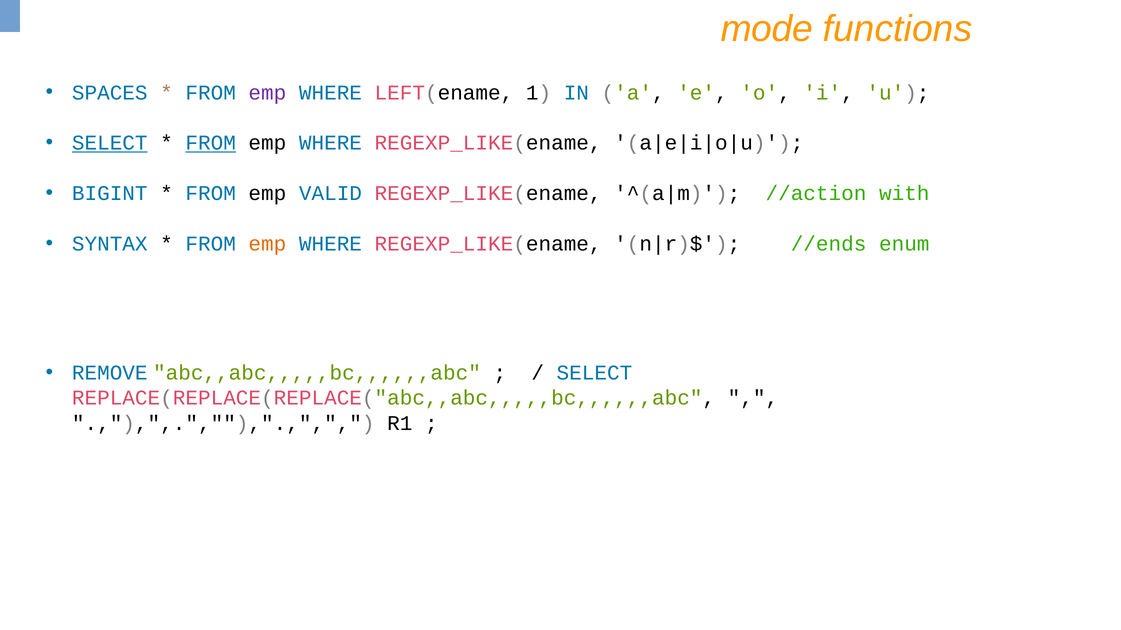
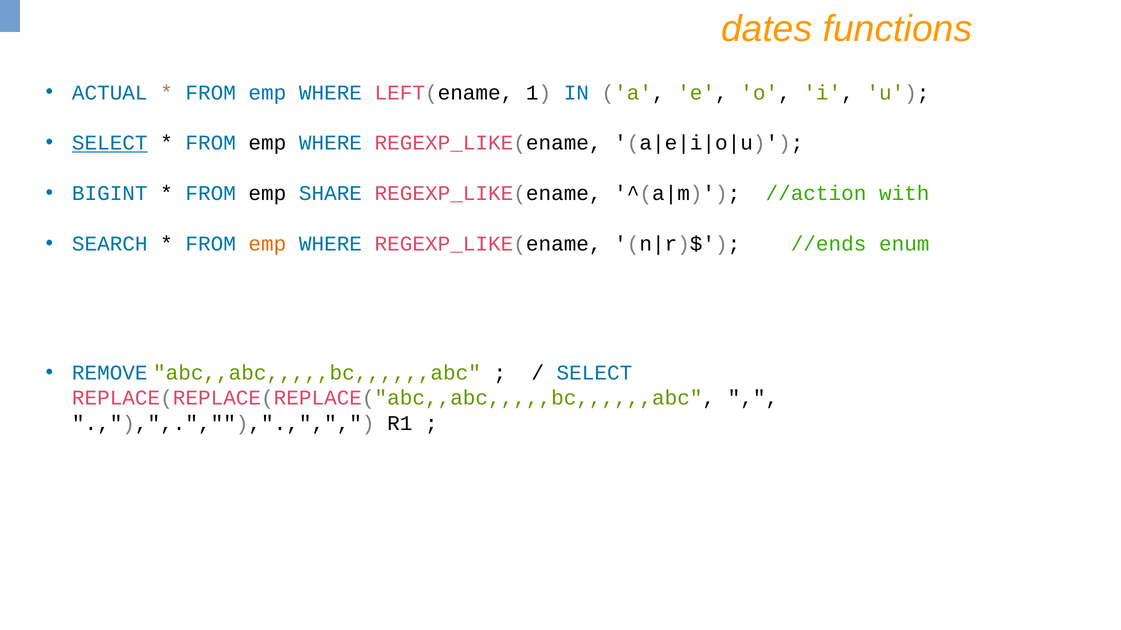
mode: mode -> dates
SPACES: SPACES -> ACTUAL
emp at (267, 93) colour: purple -> blue
FROM at (211, 143) underline: present -> none
VALID: VALID -> SHARE
SYNTAX: SYNTAX -> SEARCH
